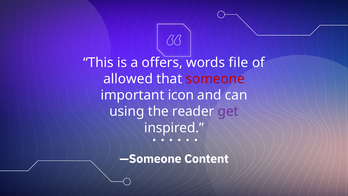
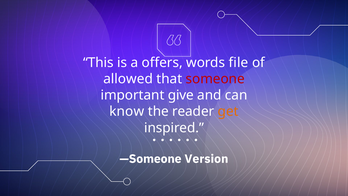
icon: icon -> give
using: using -> know
get colour: purple -> orange
Content: Content -> Version
